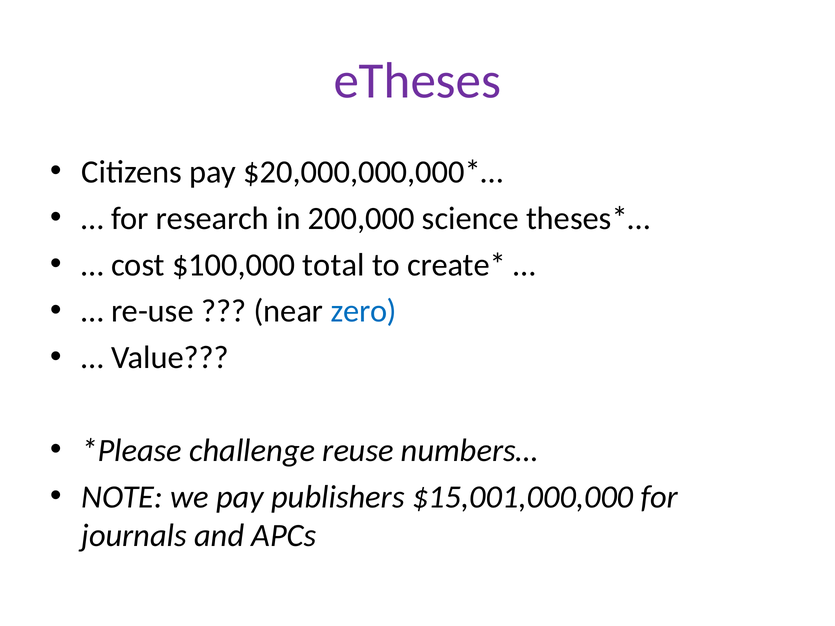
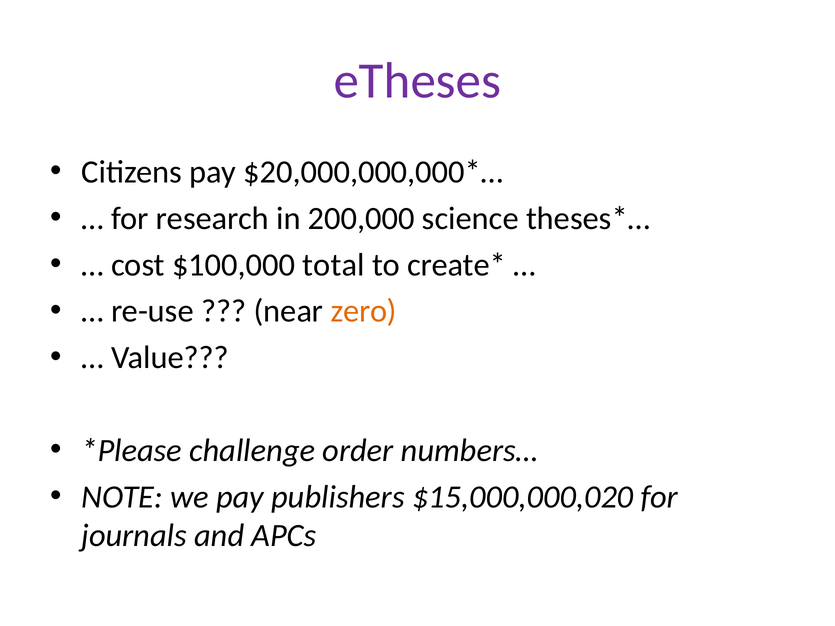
zero colour: blue -> orange
reuse: reuse -> order
$15,001,000,000: $15,001,000,000 -> $15,000,000,020
